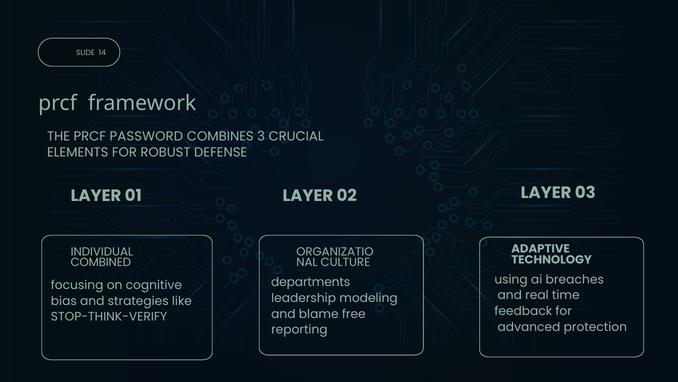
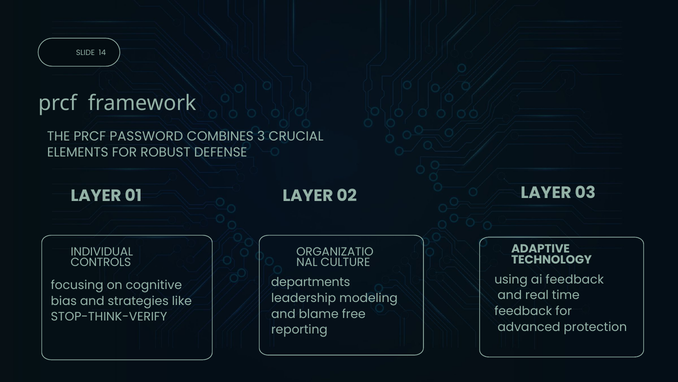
COMBINED: COMBINED -> CONTROLS
ai breaches: breaches -> feedback
